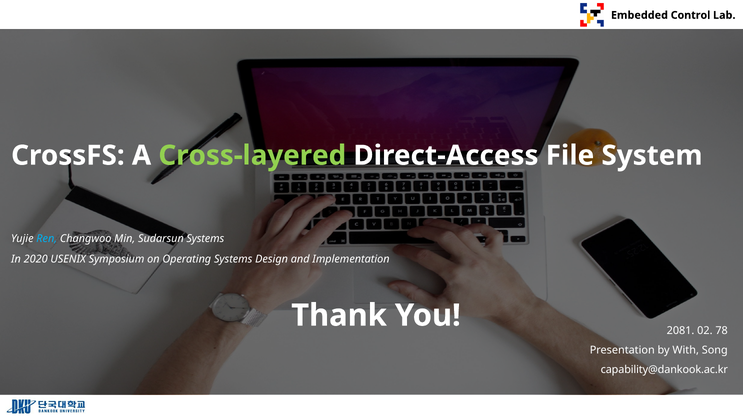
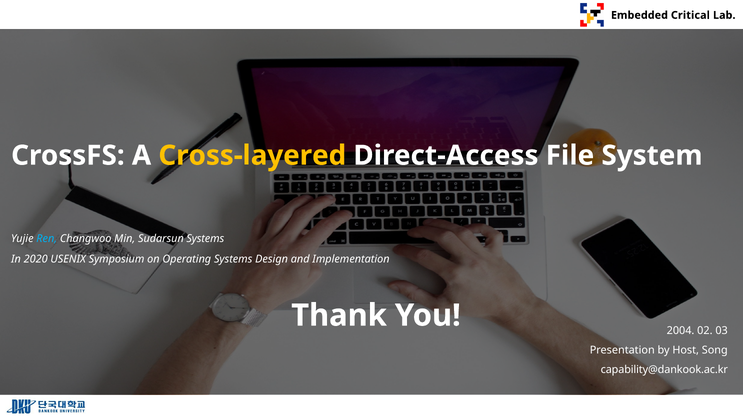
Control: Control -> Critical
Cross-layered colour: light green -> yellow
2081: 2081 -> 2004
78: 78 -> 03
With: With -> Host
